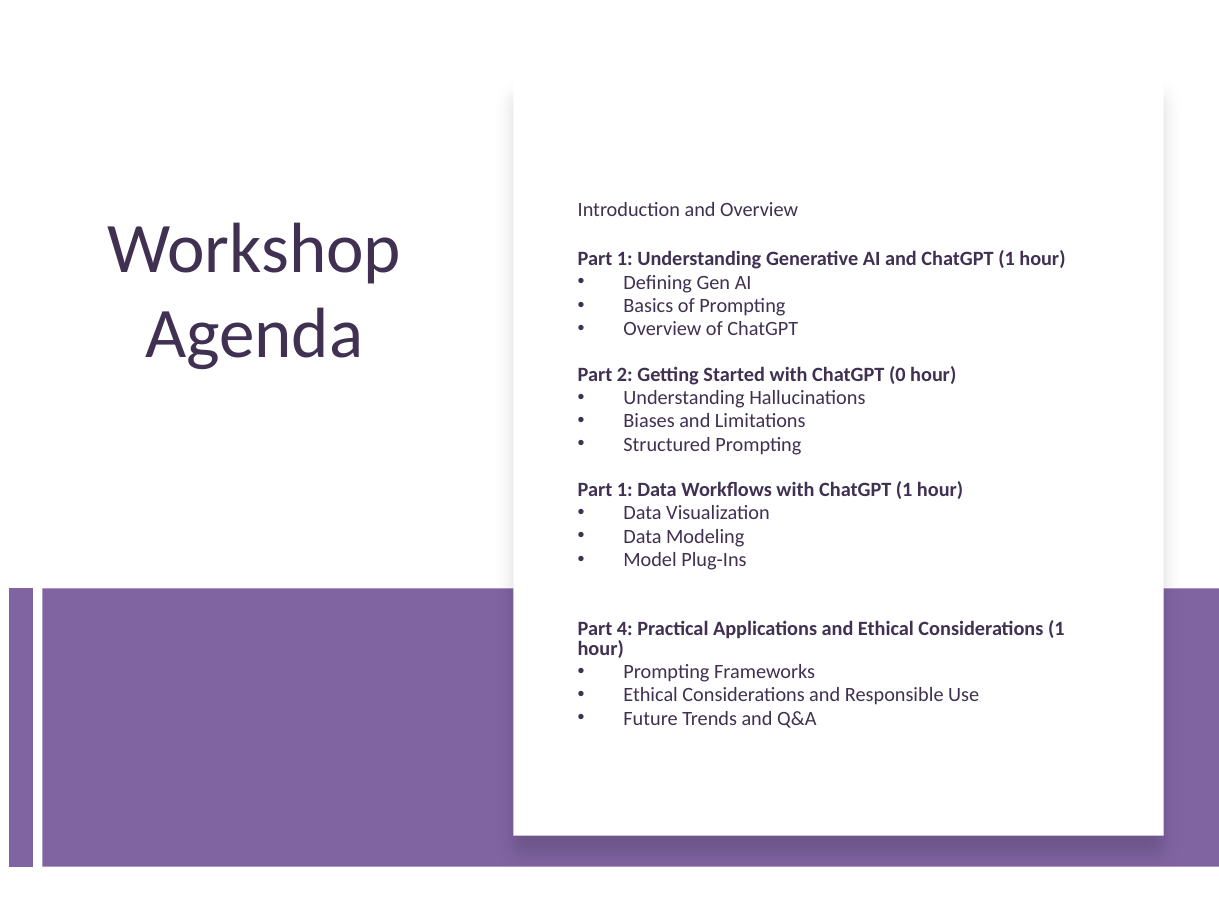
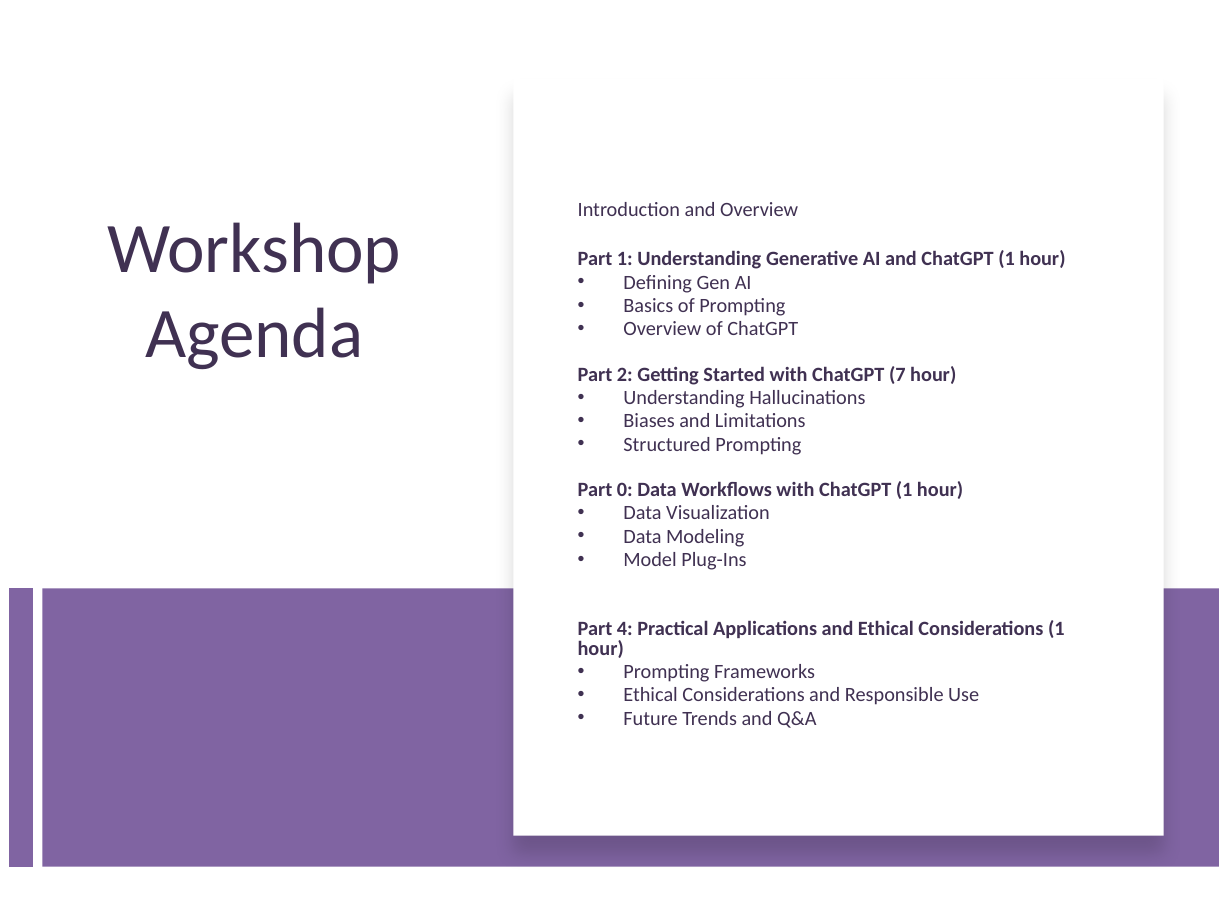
0: 0 -> 7
1 at (625, 490): 1 -> 0
